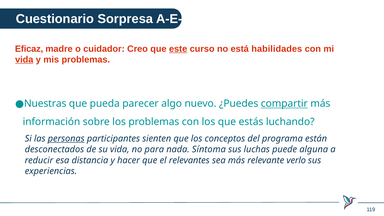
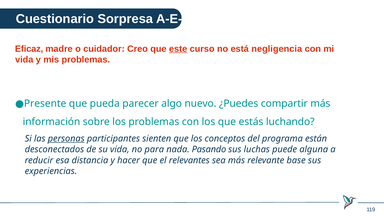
habilidades: habilidades -> negligencia
vida at (24, 60) underline: present -> none
Nuestras: Nuestras -> Presente
compartir underline: present -> none
Síntoma: Síntoma -> Pasando
verlo: verlo -> base
